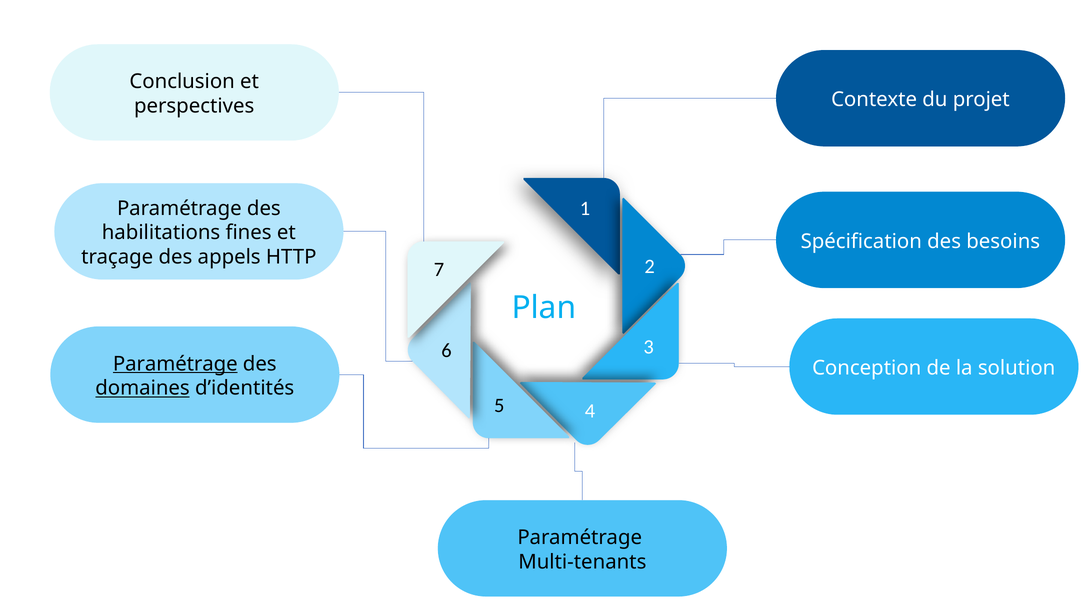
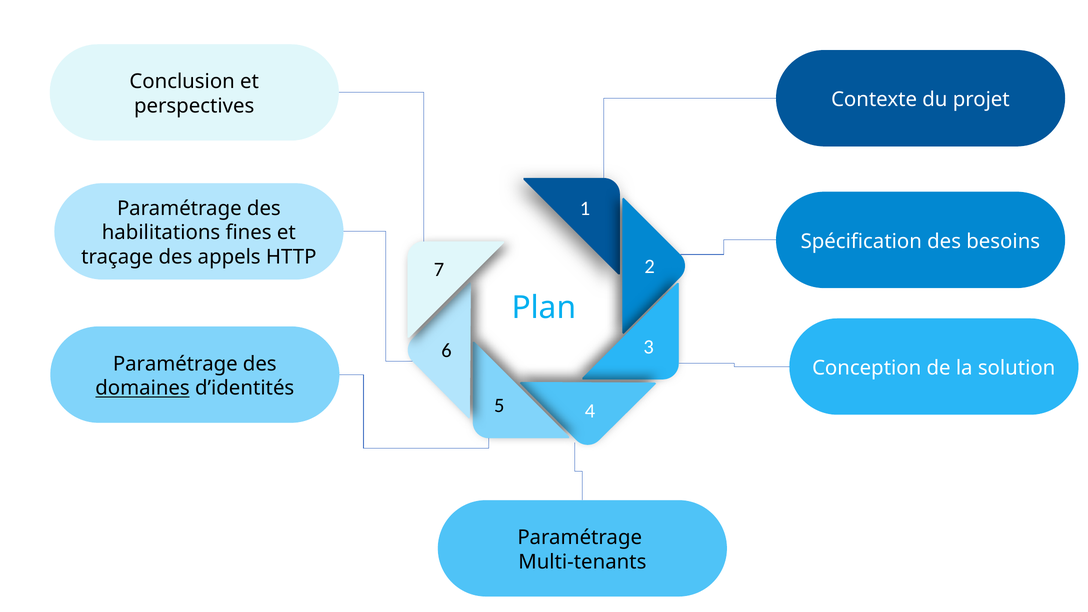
Paramétrage at (175, 364) underline: present -> none
